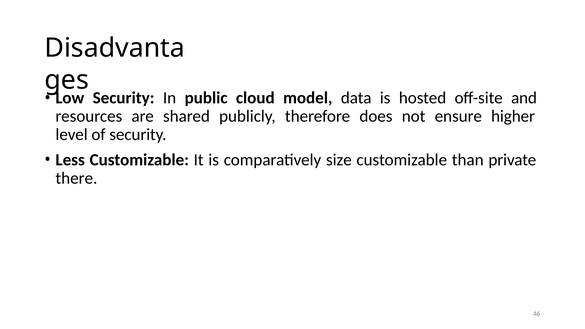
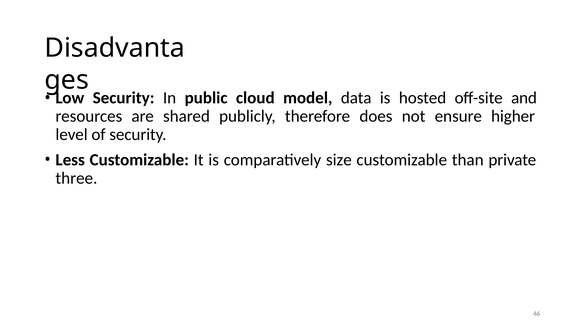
there: there -> three
